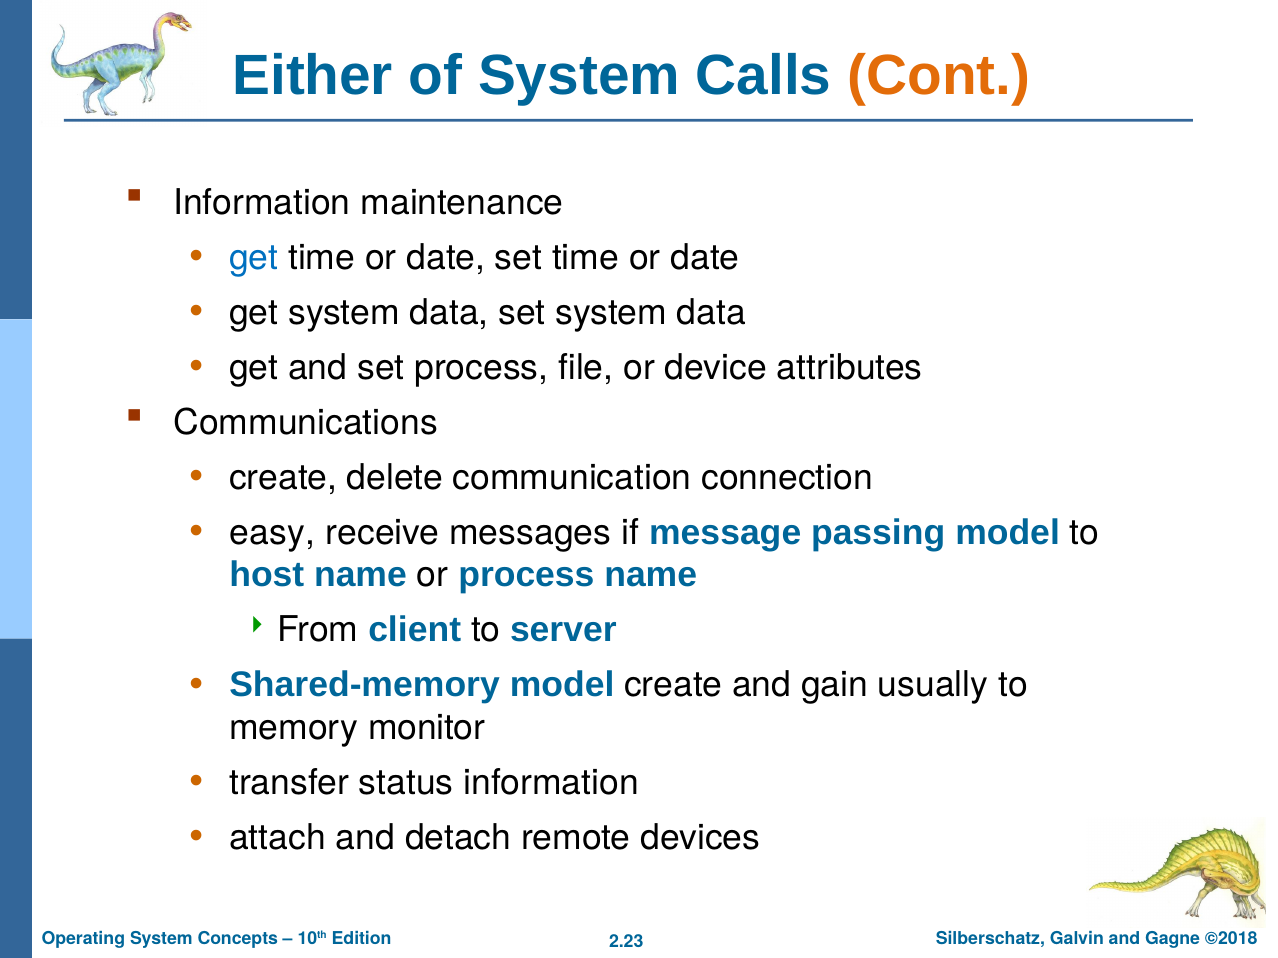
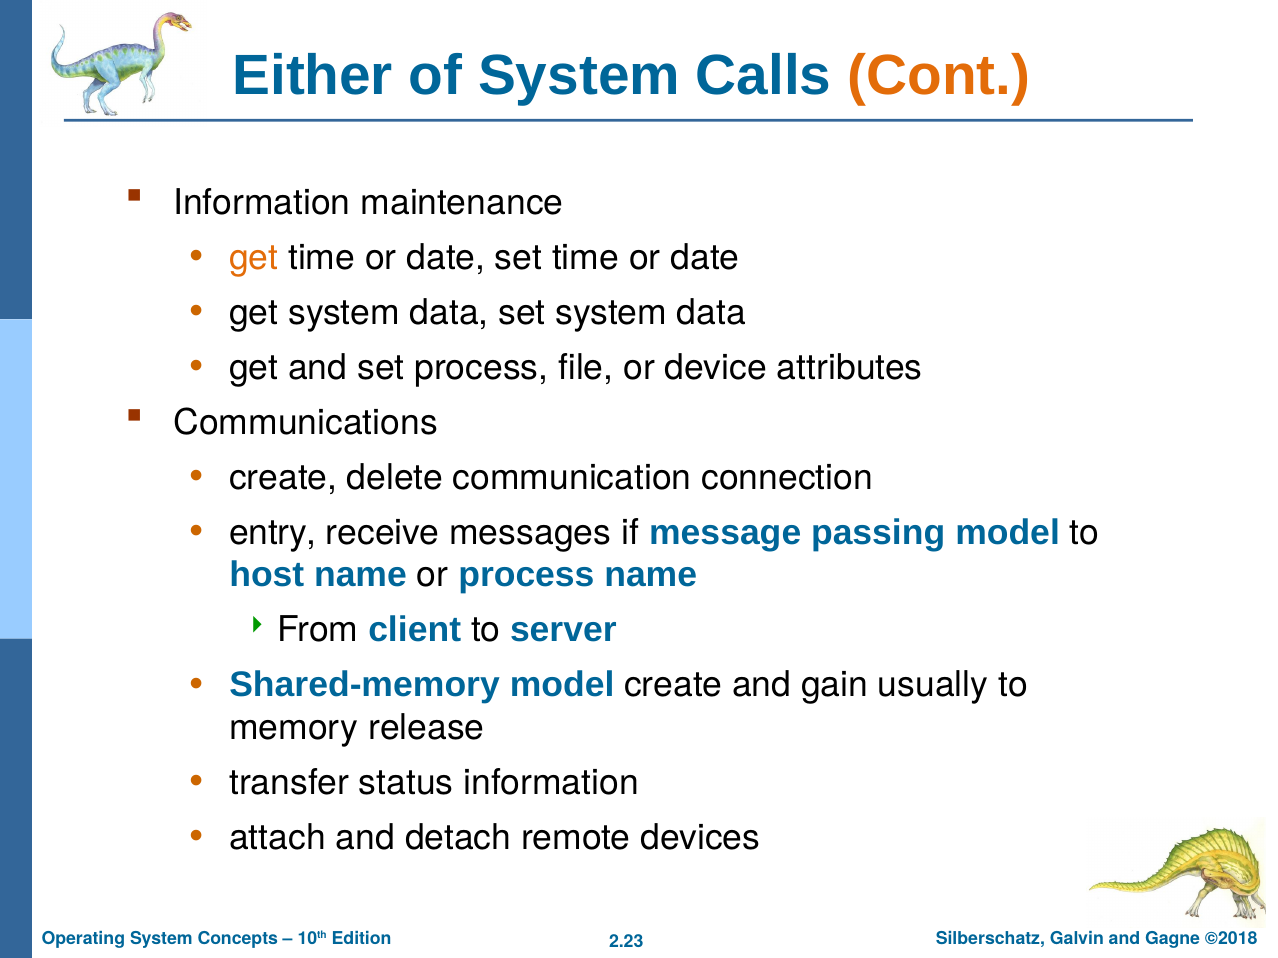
get at (254, 258) colour: blue -> orange
easy: easy -> entry
monitor: monitor -> release
